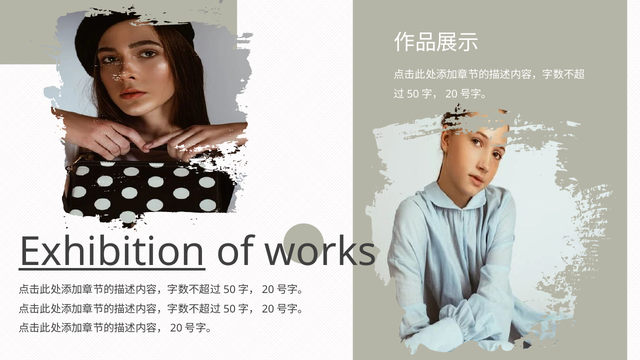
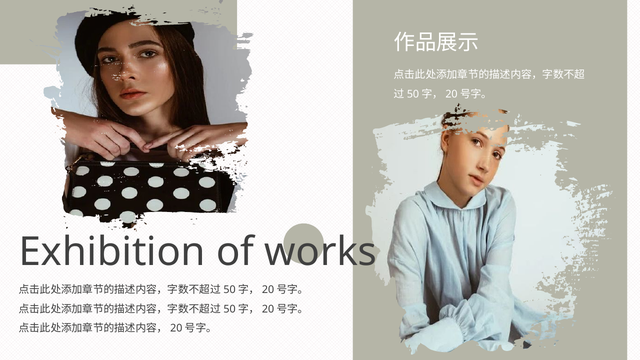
Exhibition underline: present -> none
